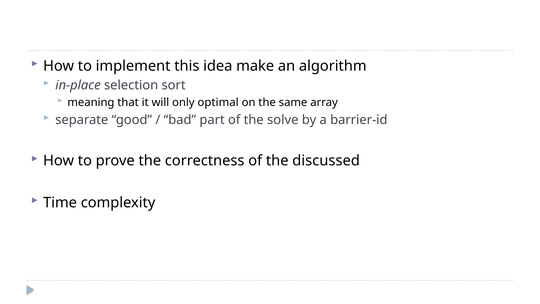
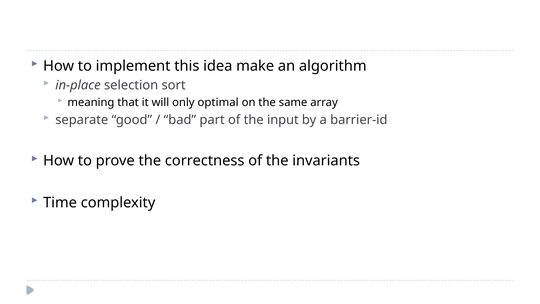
solve: solve -> input
discussed: discussed -> invariants
